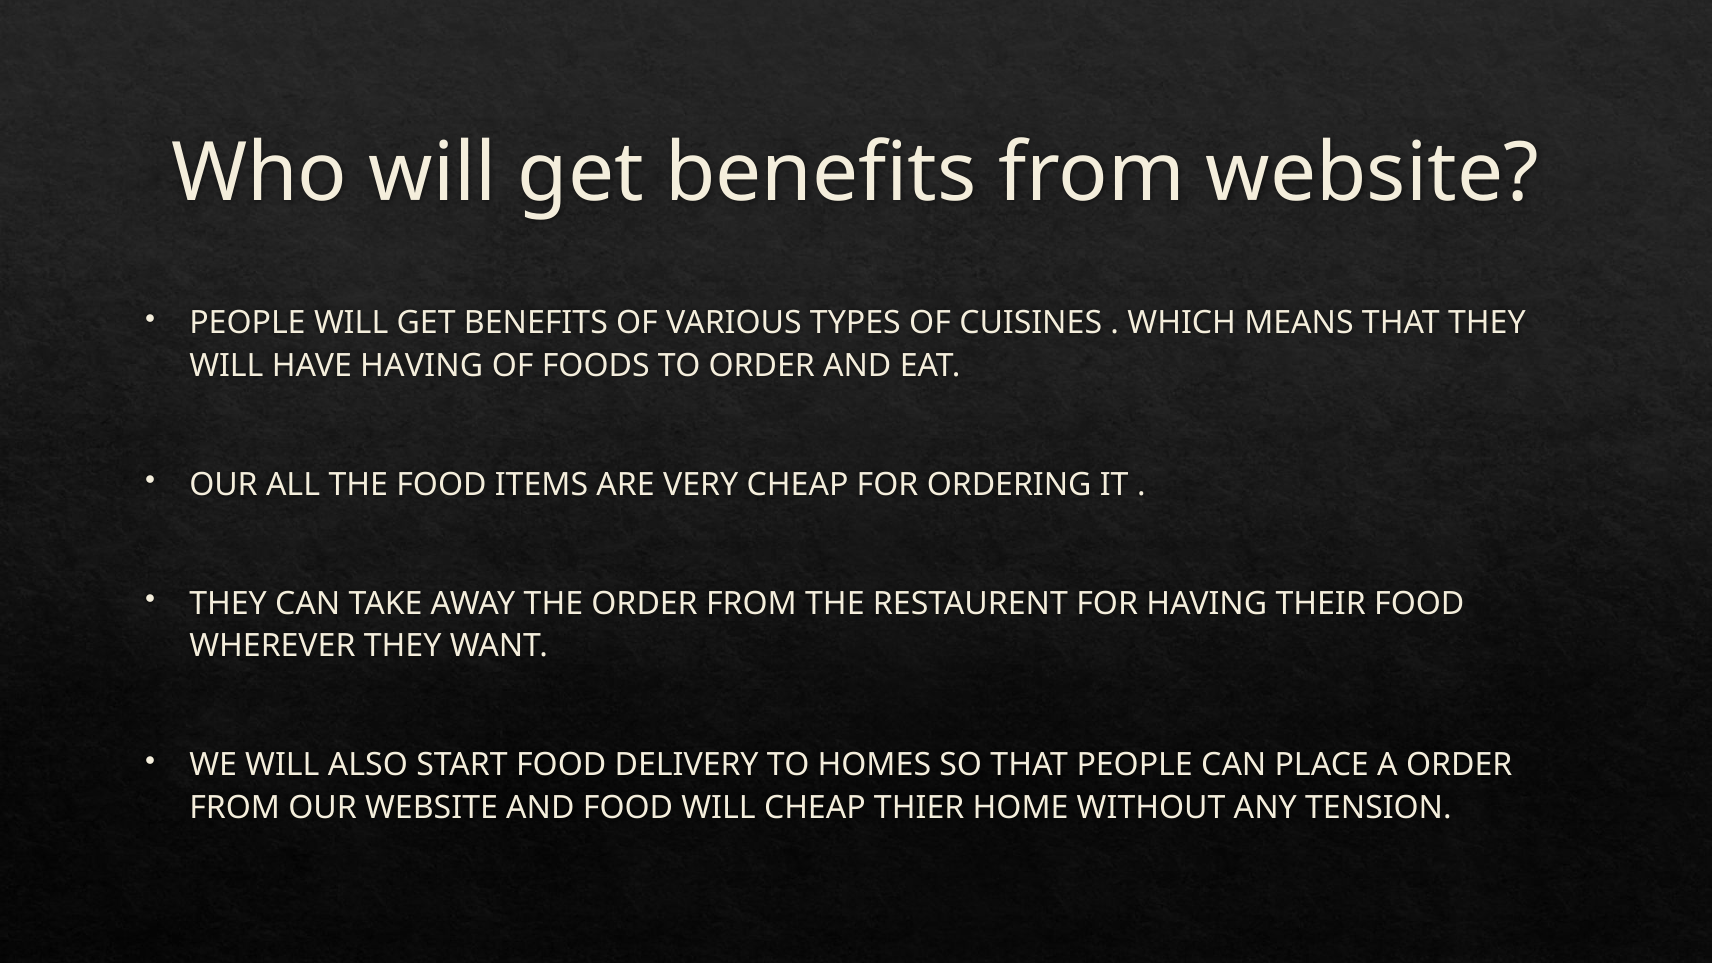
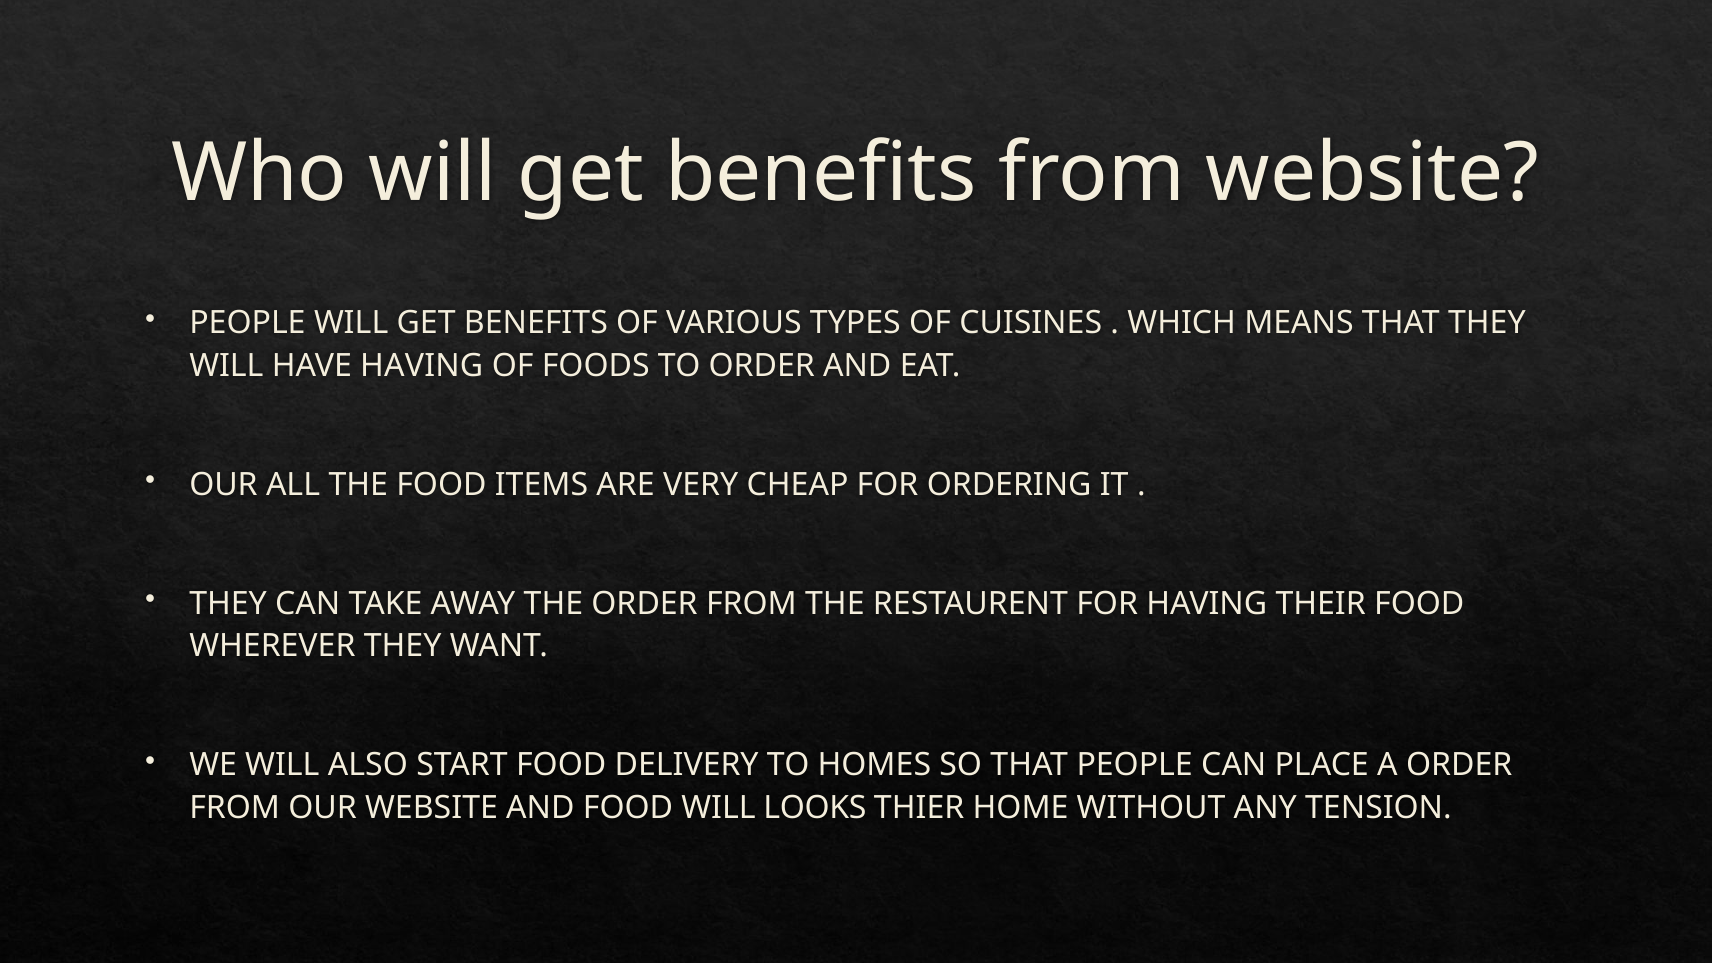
WILL CHEAP: CHEAP -> LOOKS
